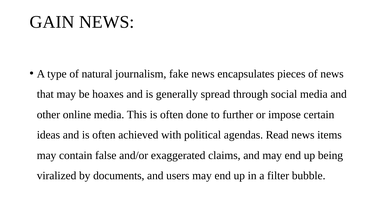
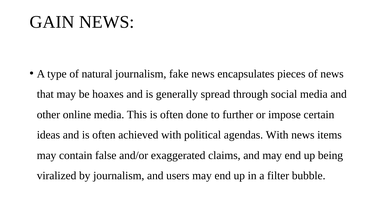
agendas Read: Read -> With
by documents: documents -> journalism
